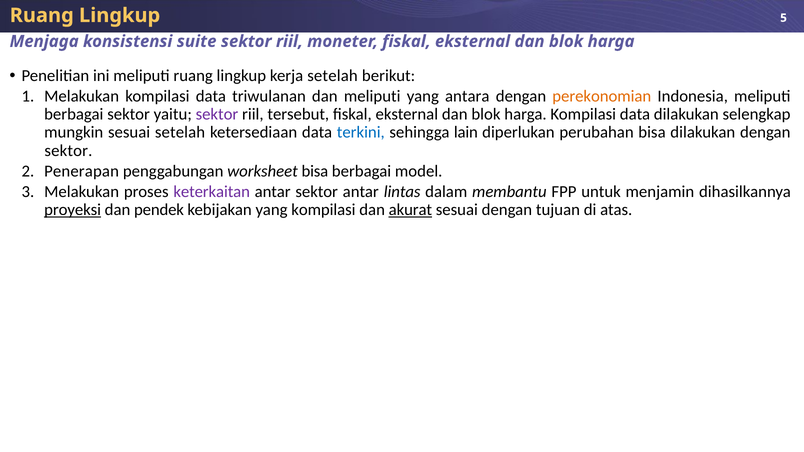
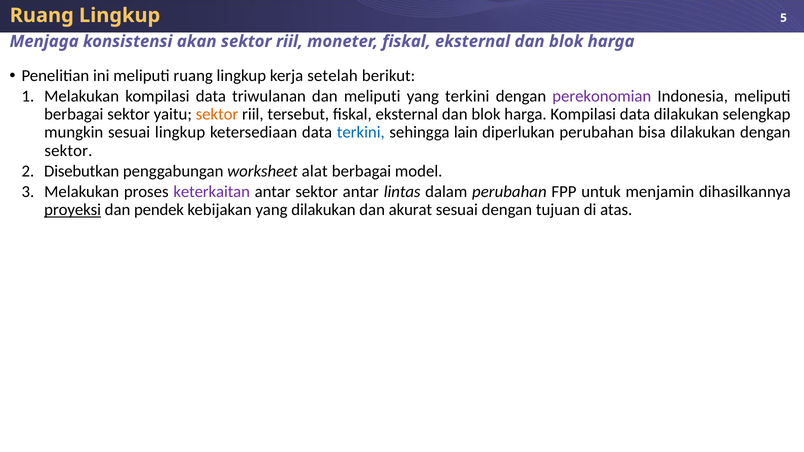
suite: suite -> akan
yang antara: antara -> terkini
perekonomian colour: orange -> purple
sektor at (217, 114) colour: purple -> orange
sesuai setelah: setelah -> lingkup
Penerapan: Penerapan -> Disebutkan
worksheet bisa: bisa -> alat
dalam membantu: membantu -> perubahan
yang kompilasi: kompilasi -> dilakukan
akurat underline: present -> none
